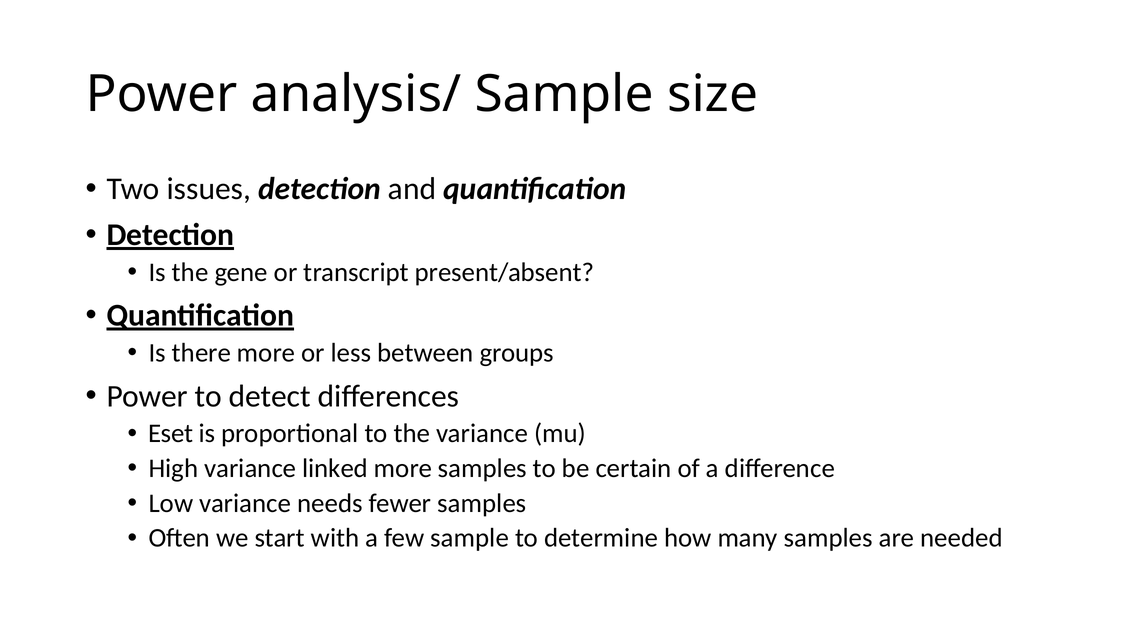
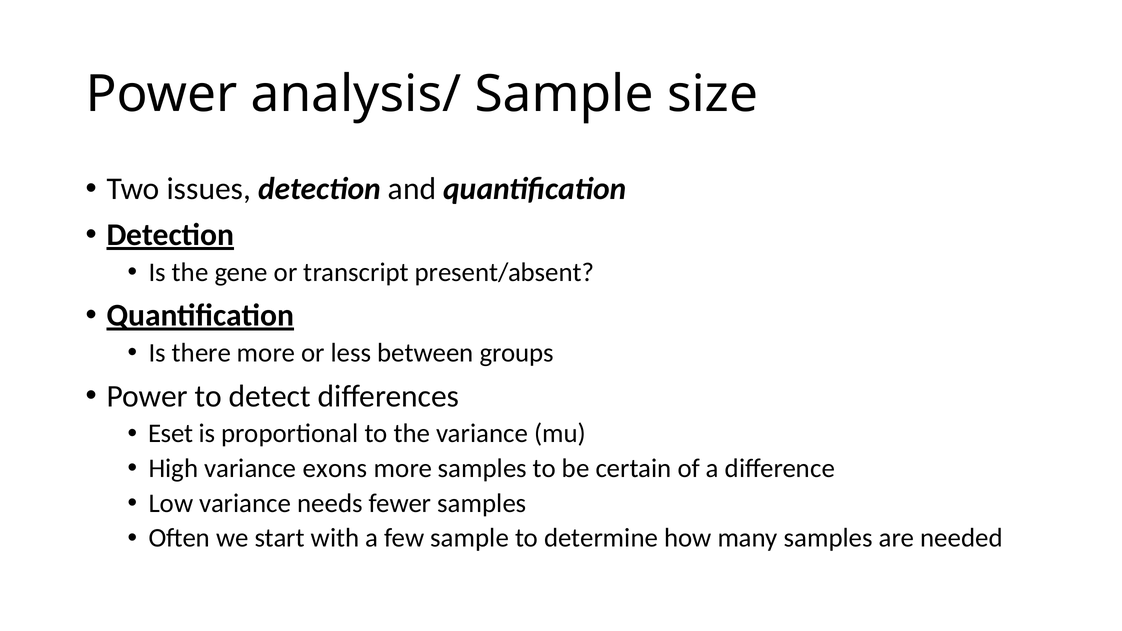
linked: linked -> exons
